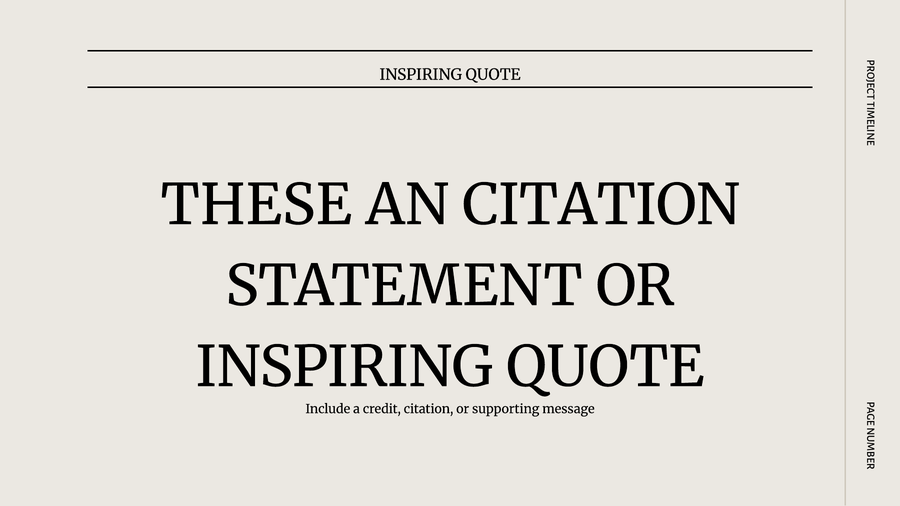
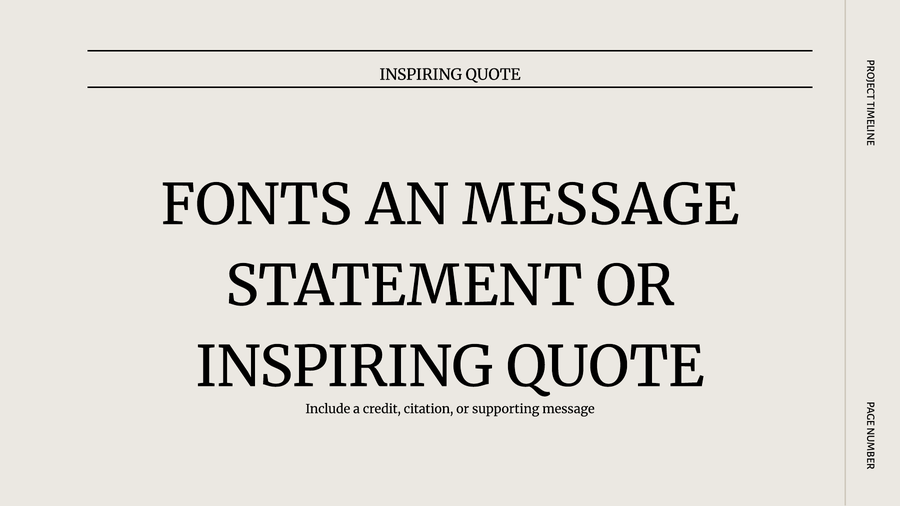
THESE: THESE -> FONTS
AN CITATION: CITATION -> MESSAGE
